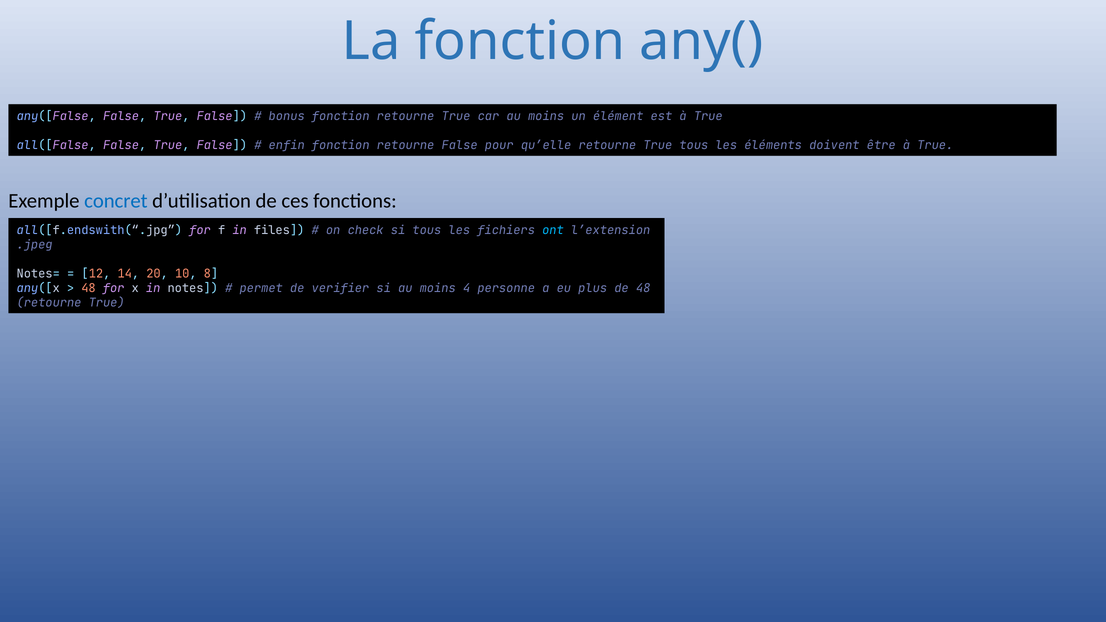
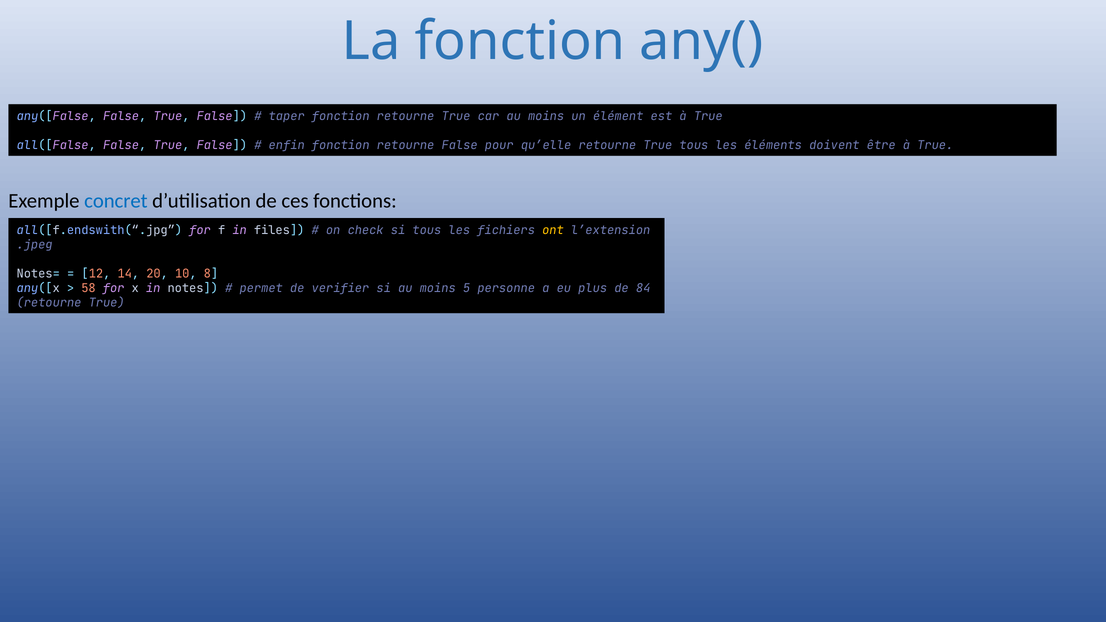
bonus: bonus -> taper
ont colour: light blue -> yellow
48 at (89, 288): 48 -> 58
4: 4 -> 5
de 48: 48 -> 84
